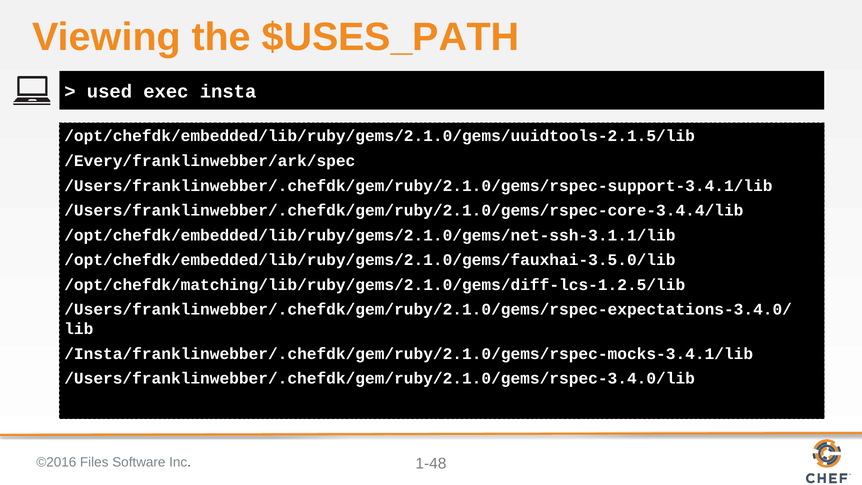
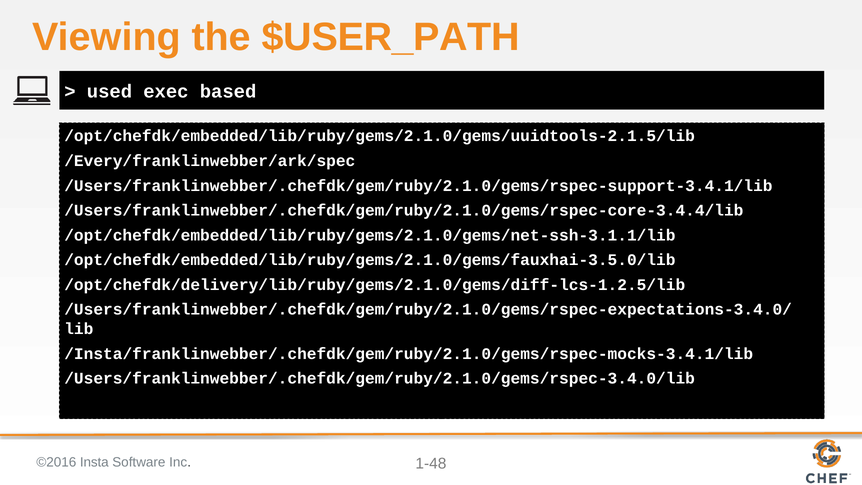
$USES_PATH: $USES_PATH -> $USER_PATH
insta: insta -> based
/opt/chefdk/matching/lib/ruby/gems/2.1.0/gems/diff-lcs-1.2.5/lib: /opt/chefdk/matching/lib/ruby/gems/2.1.0/gems/diff-lcs-1.2.5/lib -> /opt/chefdk/delivery/lib/ruby/gems/2.1.0/gems/diff-lcs-1.2.5/lib
Files: Files -> Insta
